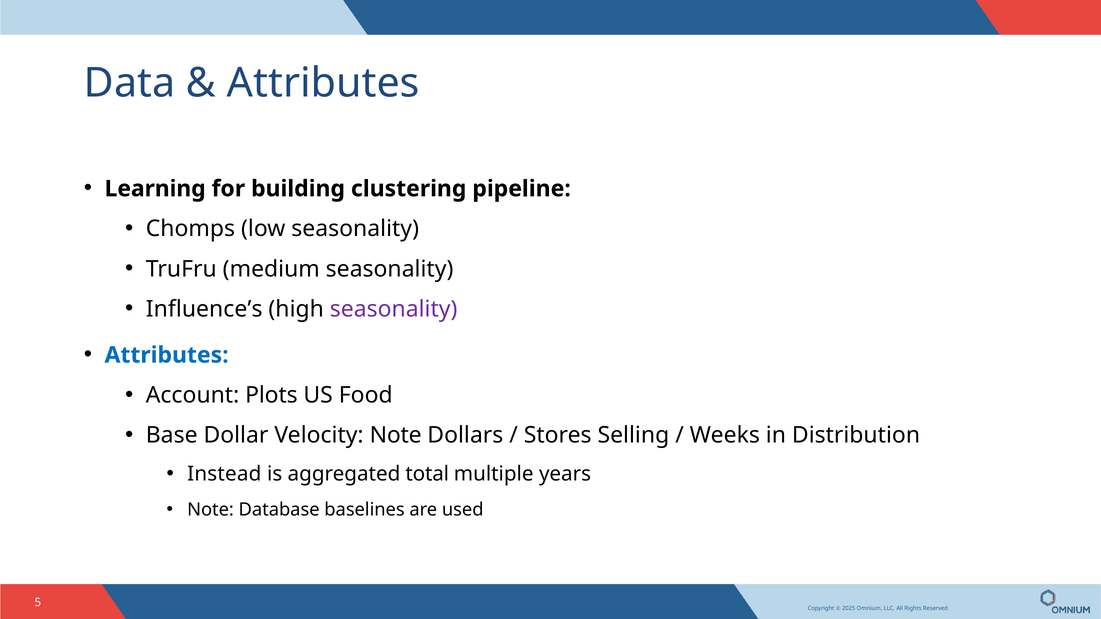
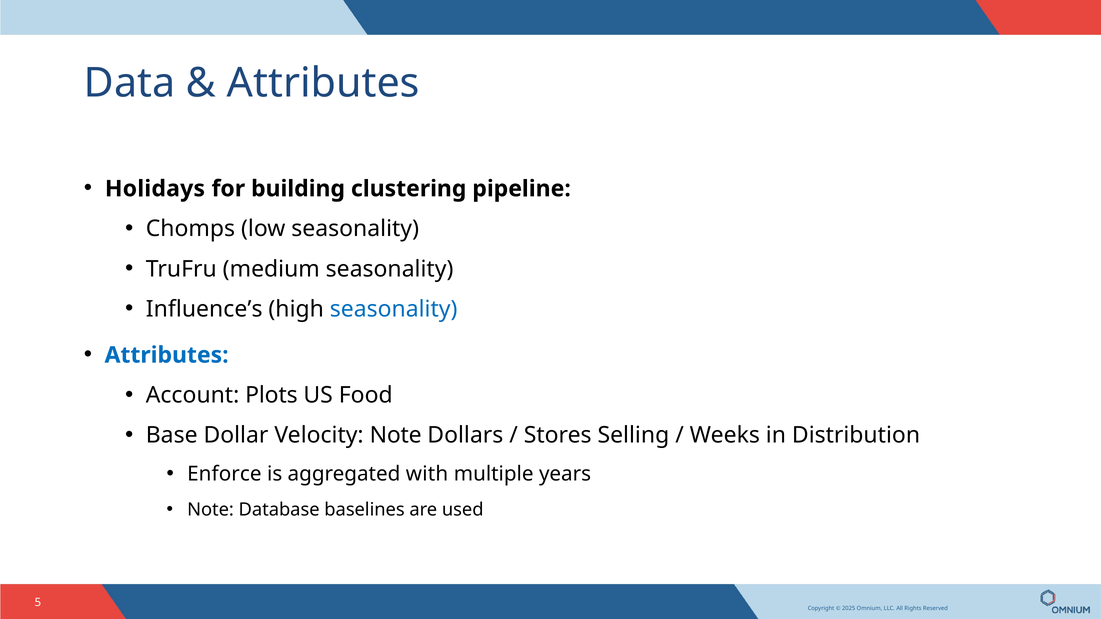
Learning: Learning -> Holidays
seasonality at (394, 309) colour: purple -> blue
Instead: Instead -> Enforce
total: total -> with
